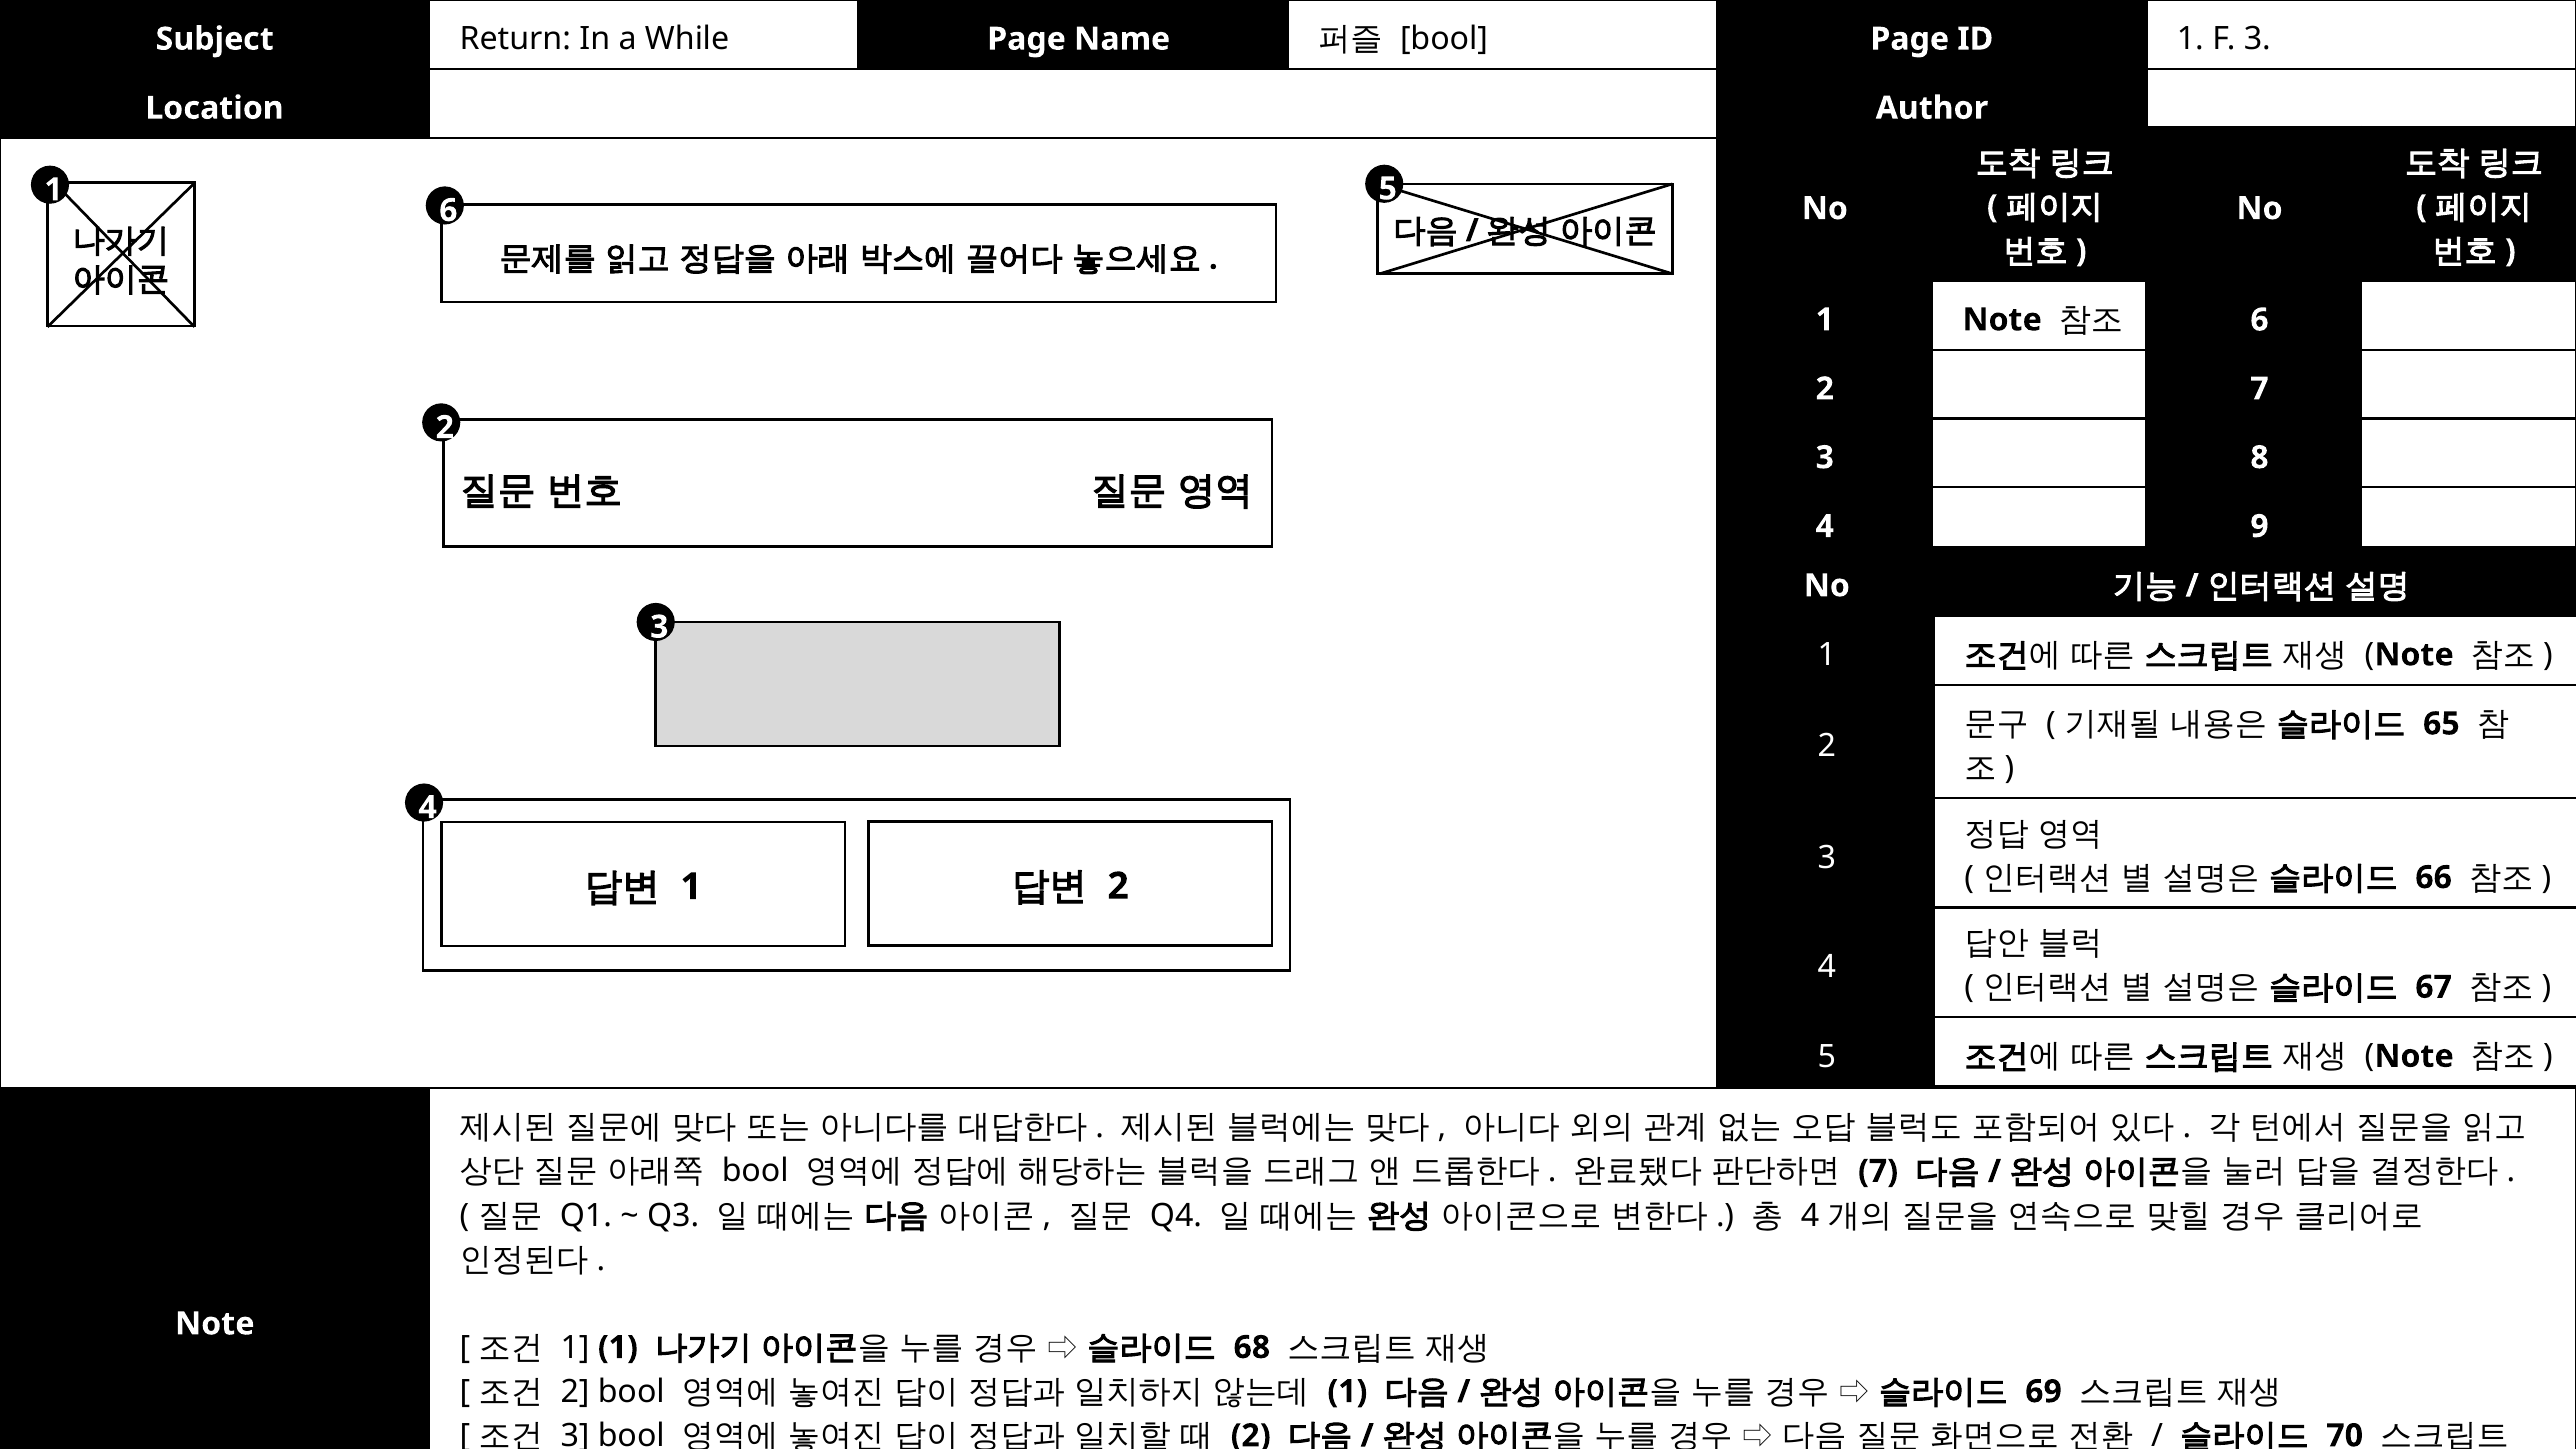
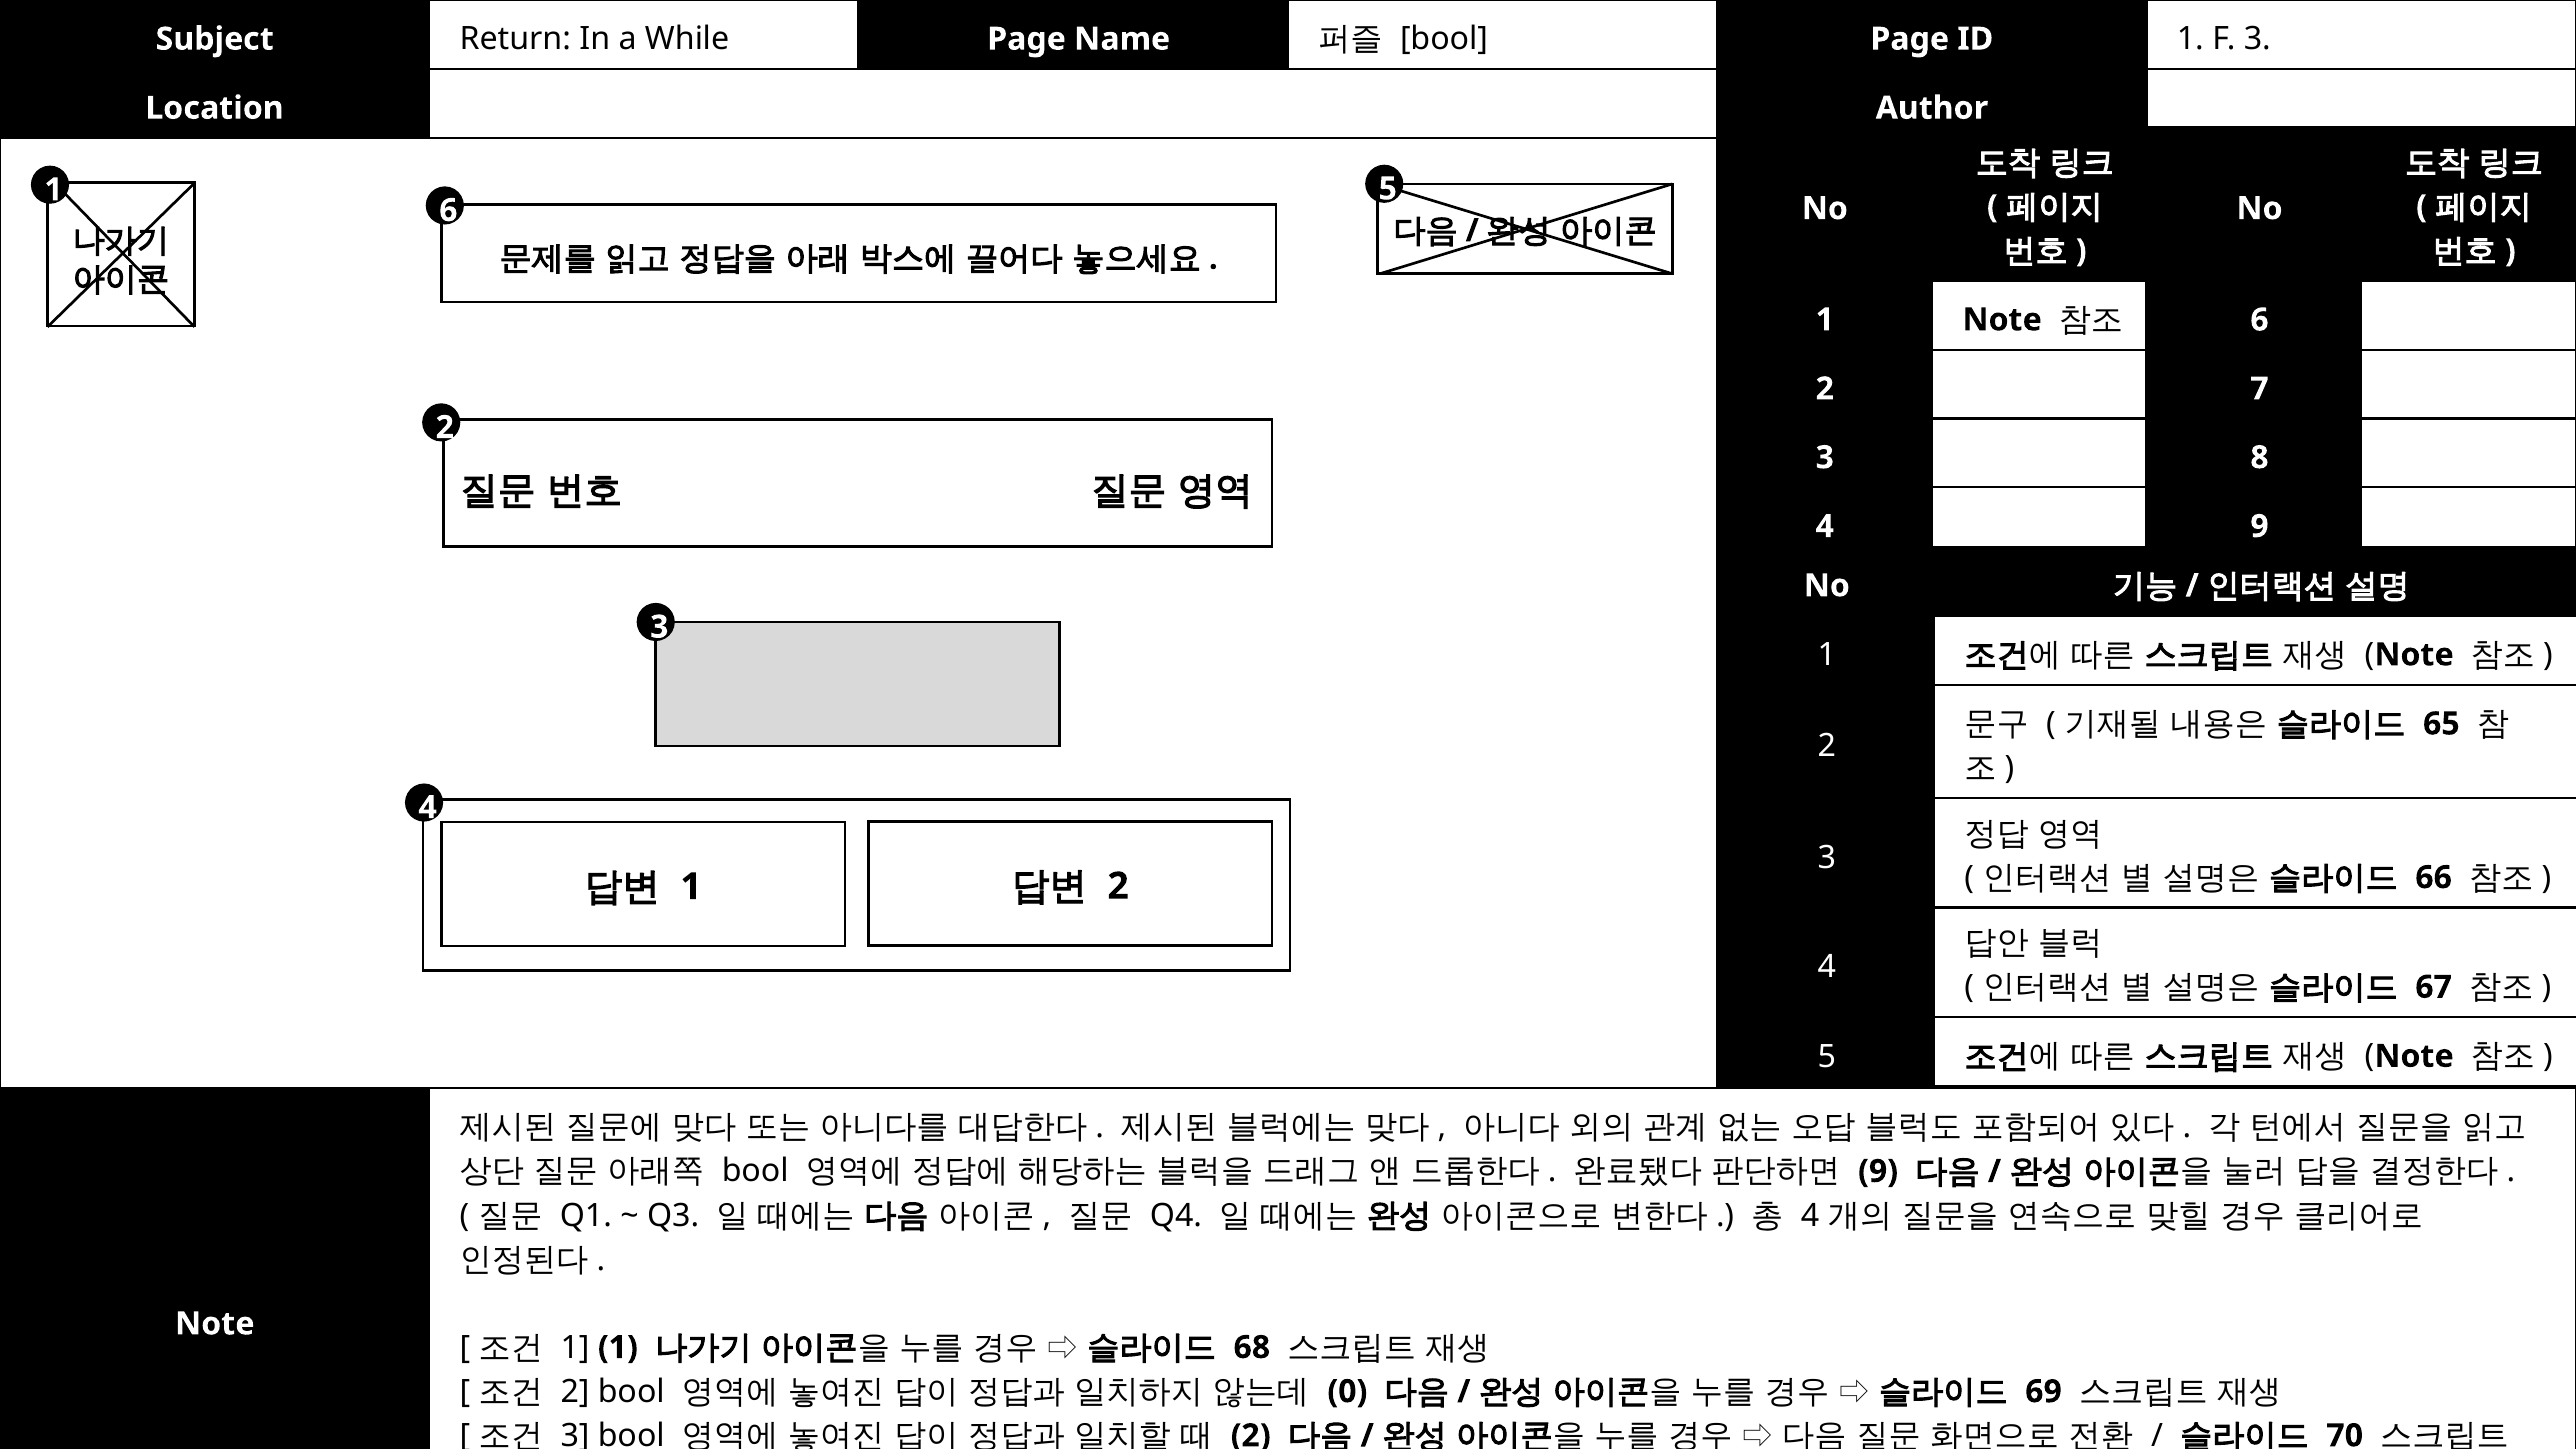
7 at (1878, 1171): 7 -> 9
1 at (1347, 1392): 1 -> 0
